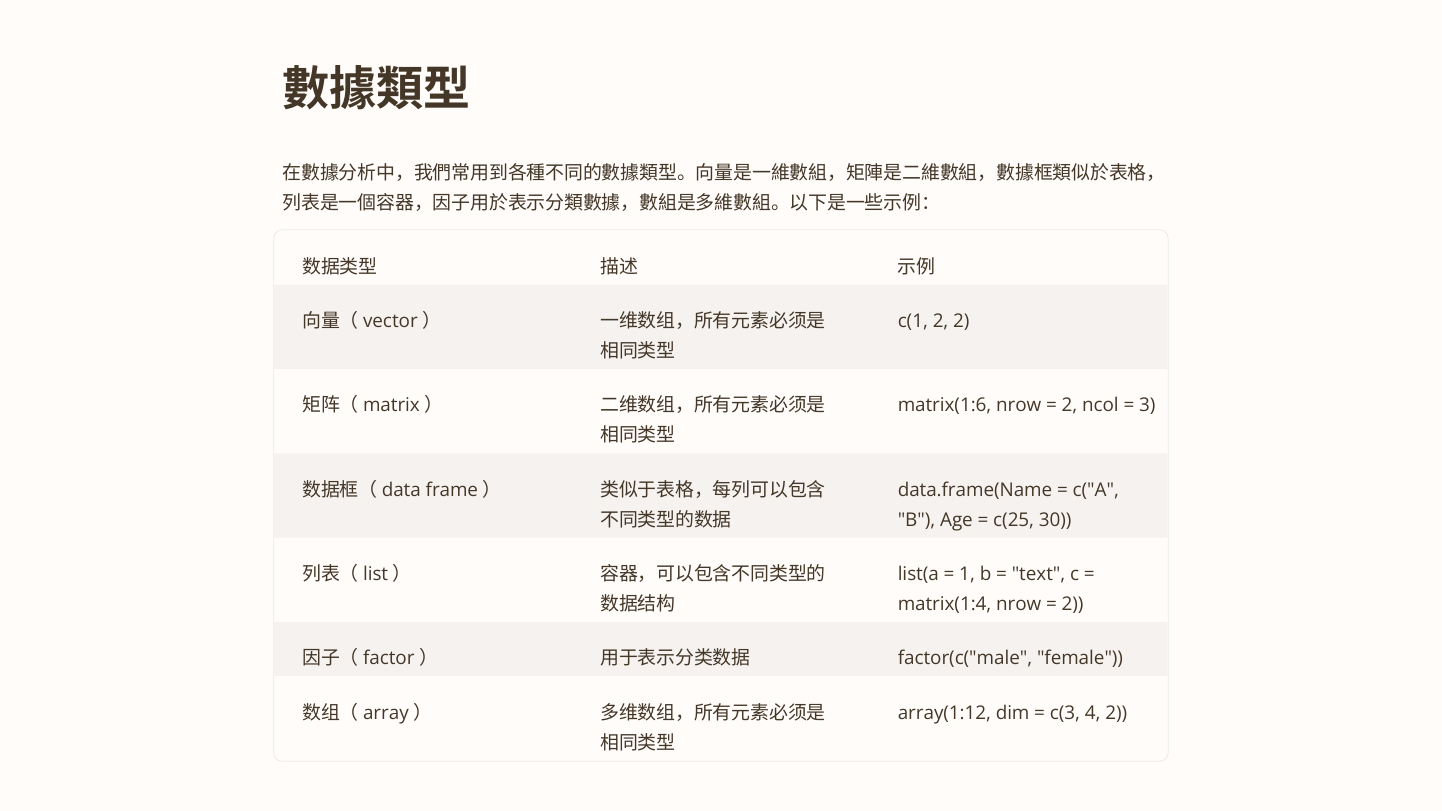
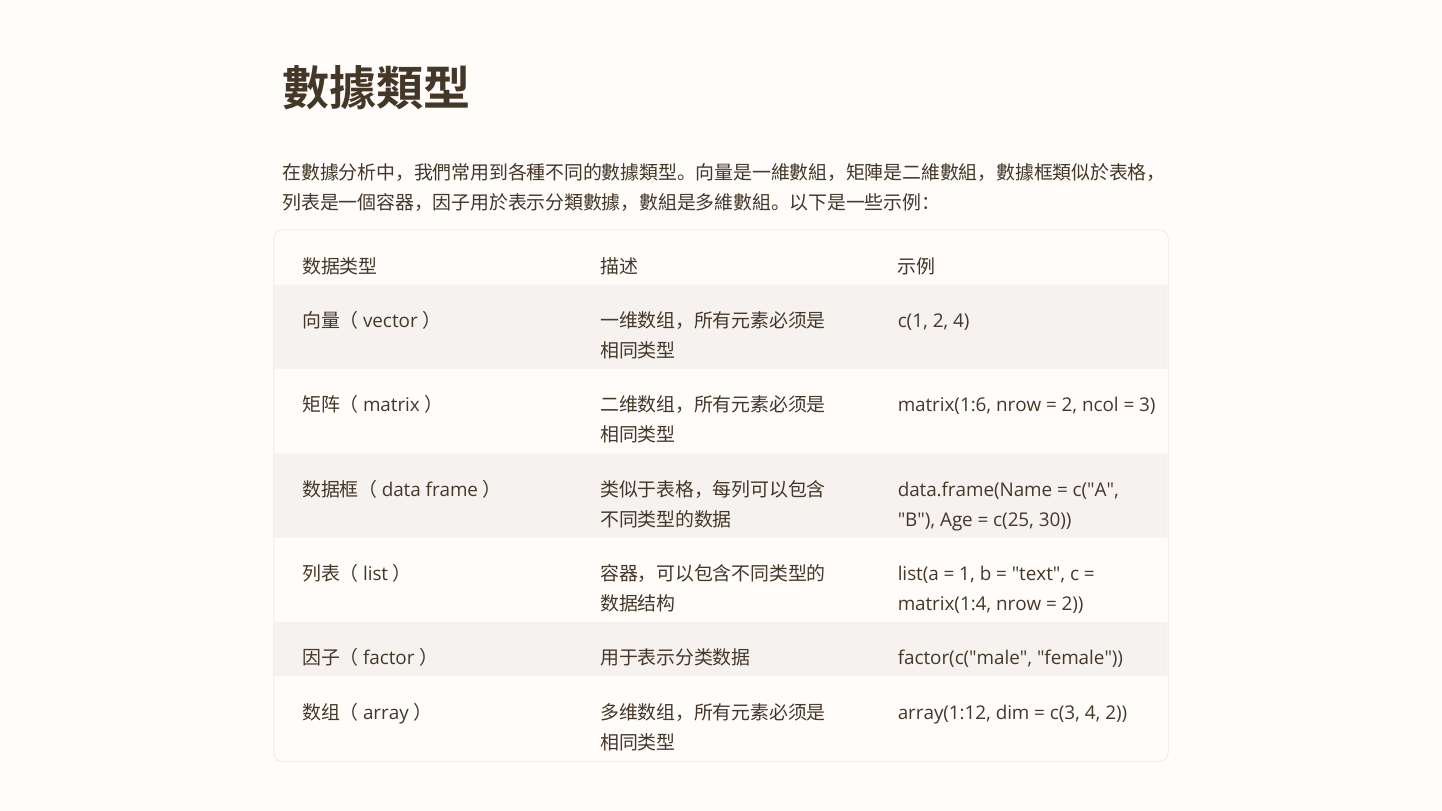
2 2: 2 -> 4
